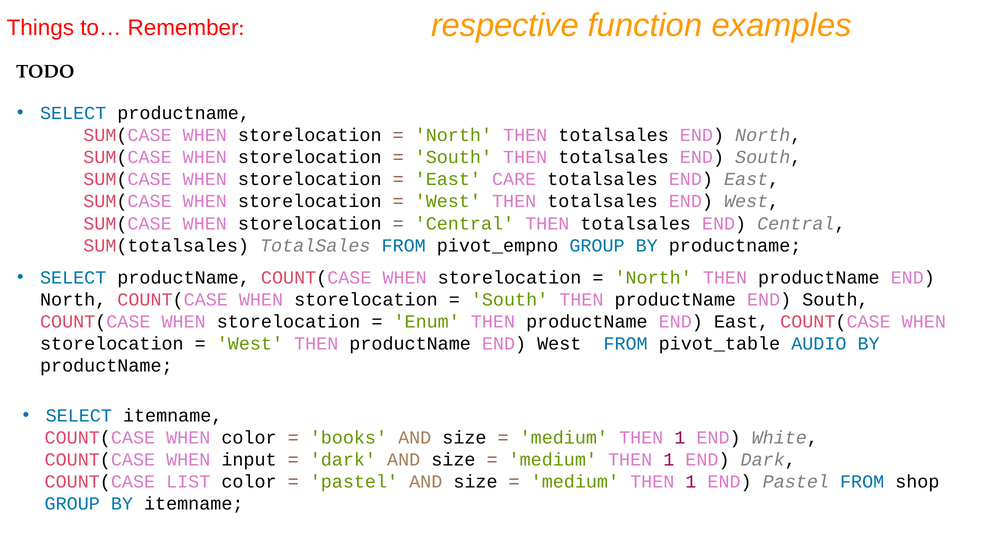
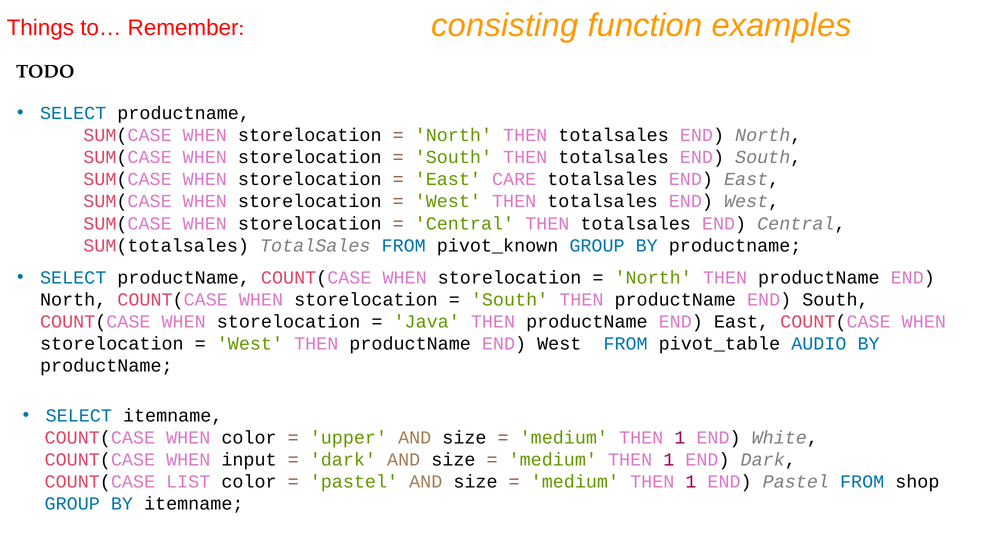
respective: respective -> consisting
pivot_empno: pivot_empno -> pivot_known
Enum: Enum -> Java
books: books -> upper
